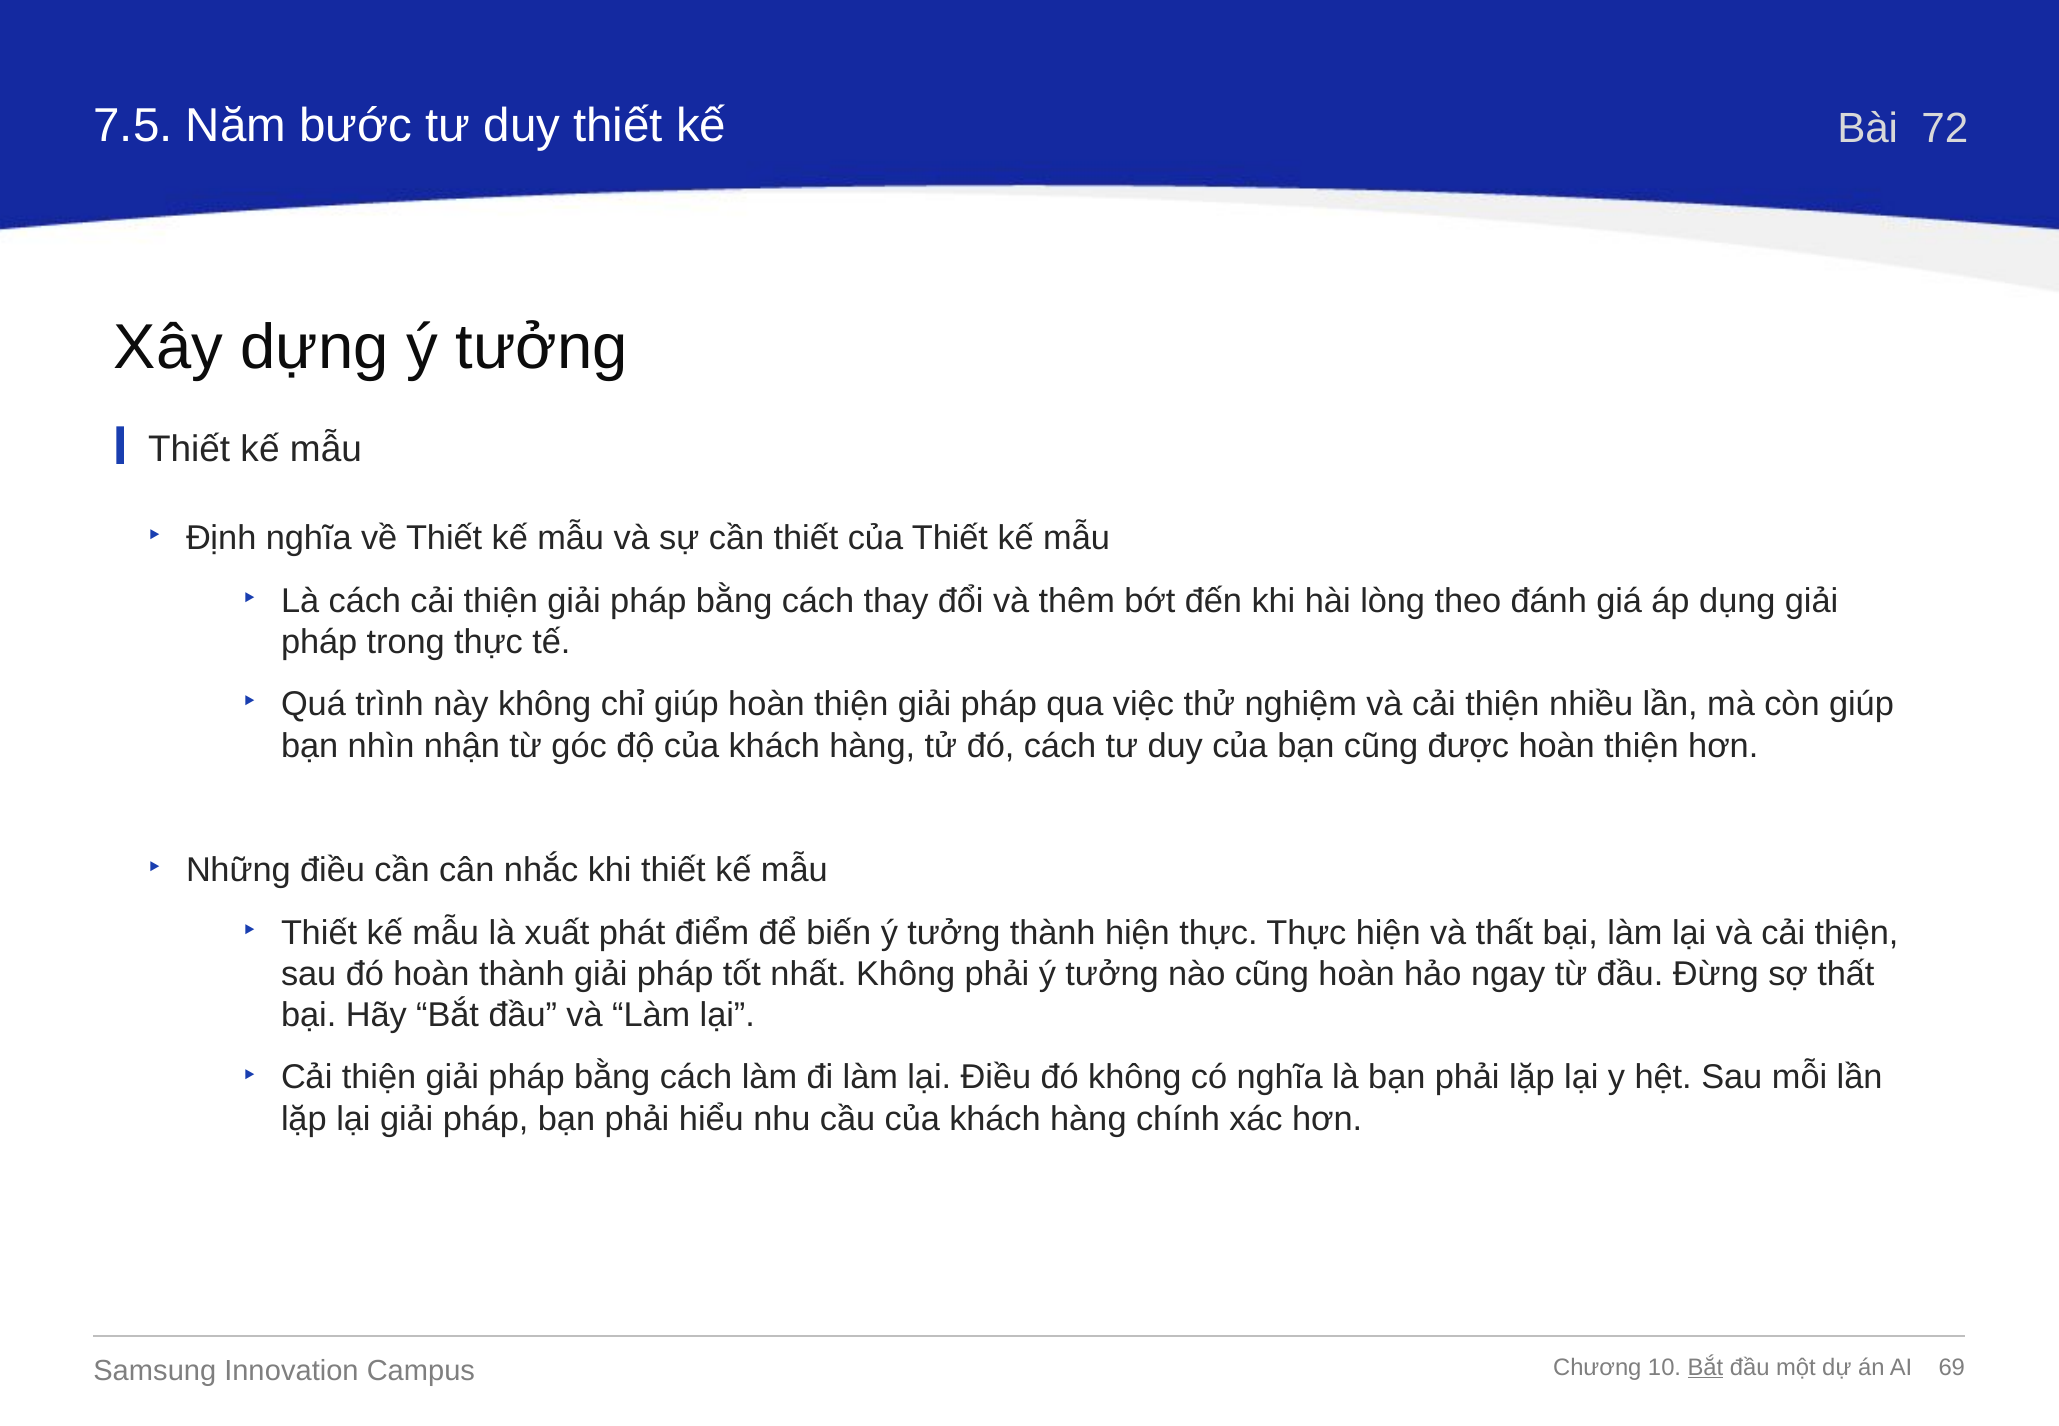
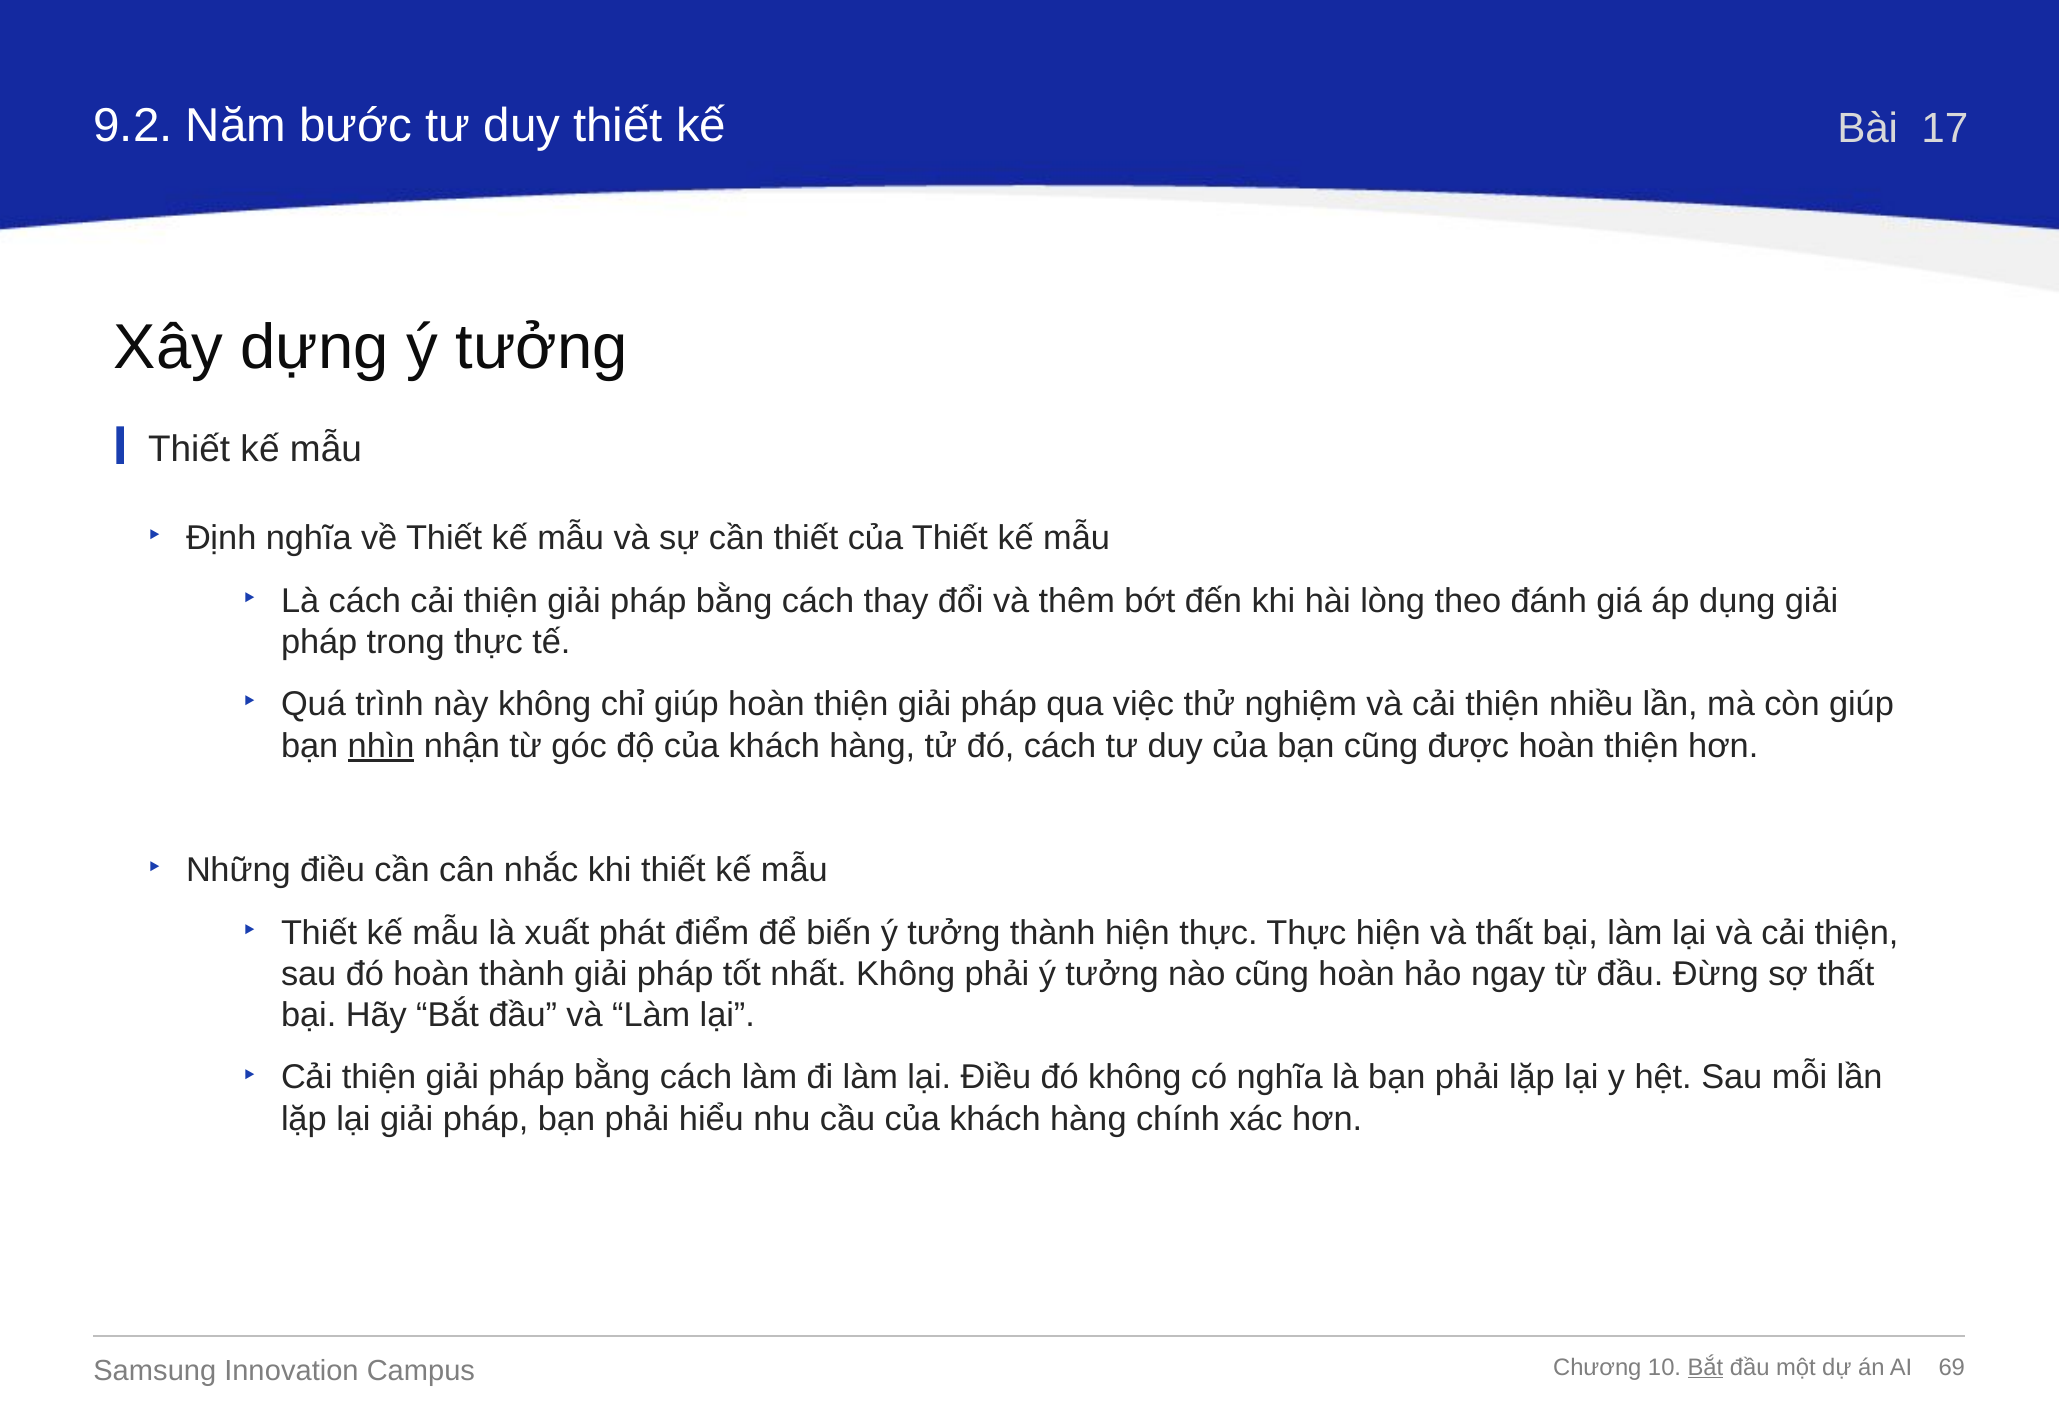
7.5: 7.5 -> 9.2
72: 72 -> 17
nhìn underline: none -> present
